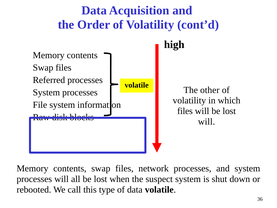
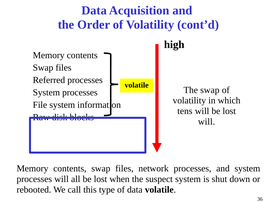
The other: other -> swap
files at (185, 111): files -> tens
